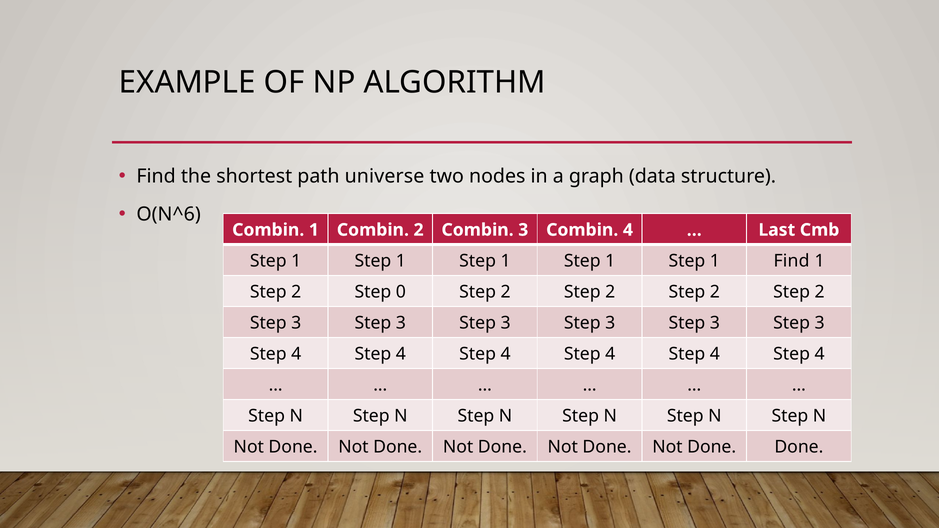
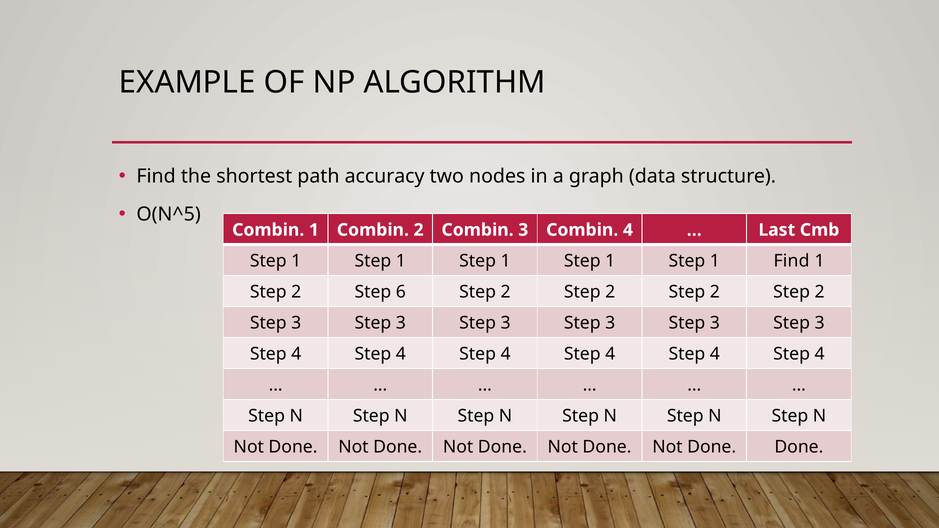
universe: universe -> accuracy
O(N^6: O(N^6 -> O(N^5
0: 0 -> 6
